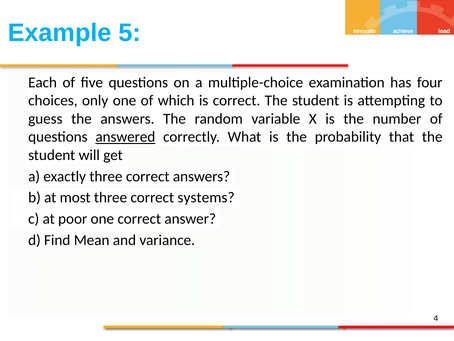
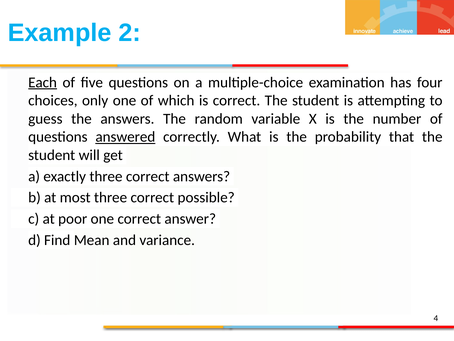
5: 5 -> 2
Each underline: none -> present
systems: systems -> possible
